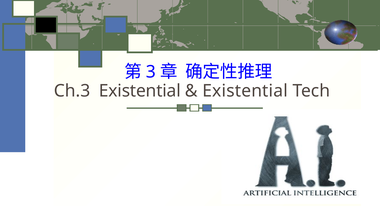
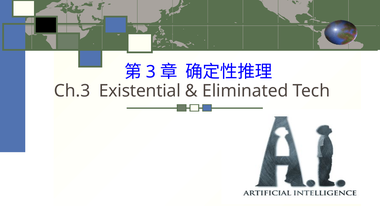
Existential at (245, 91): Existential -> Eliminated
